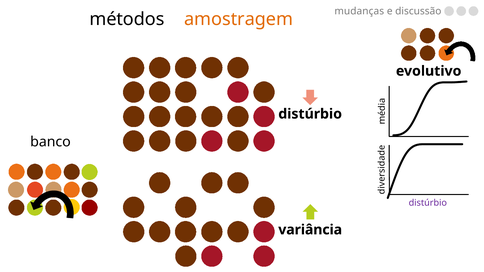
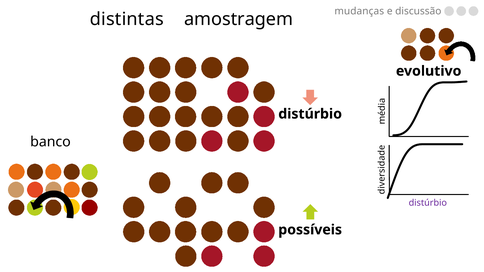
métodos: métodos -> distintas
amostragem colour: orange -> black
variância: variância -> possíveis
